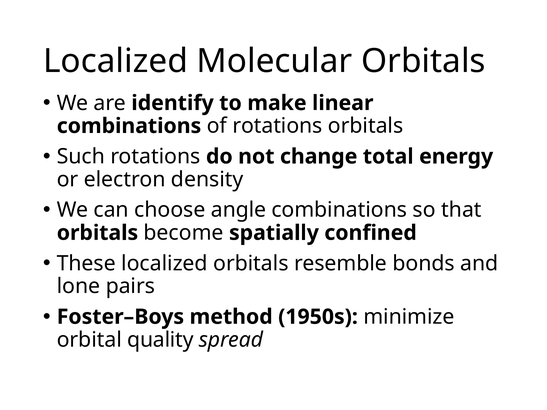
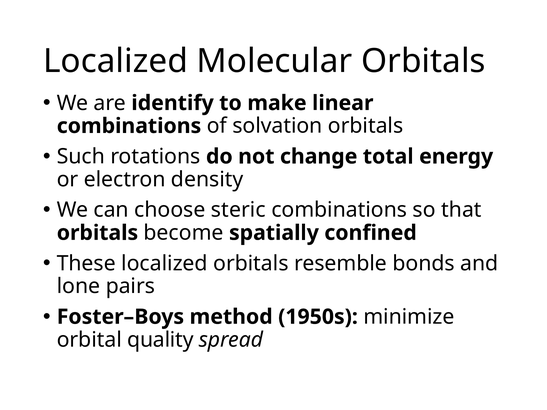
of rotations: rotations -> solvation
angle: angle -> steric
